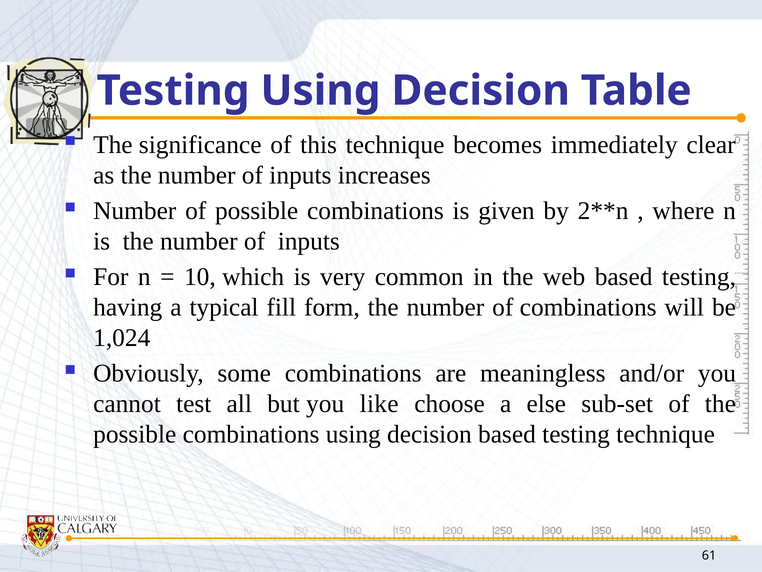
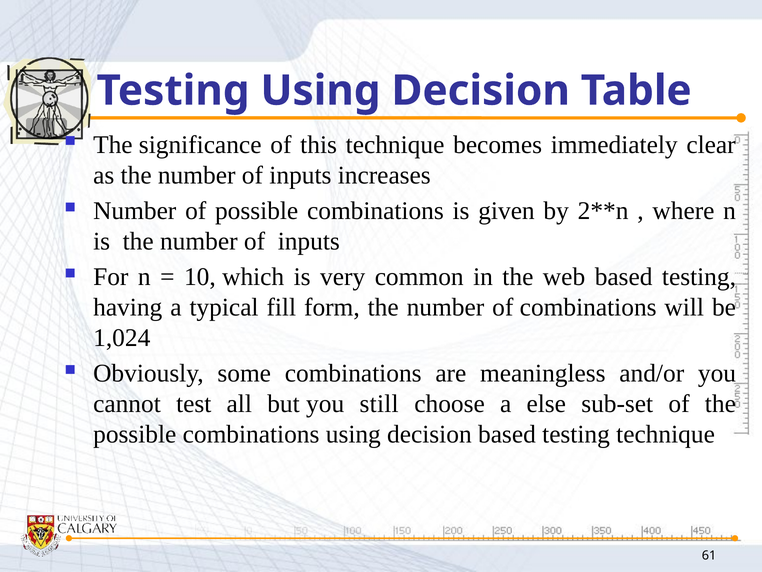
like: like -> still
